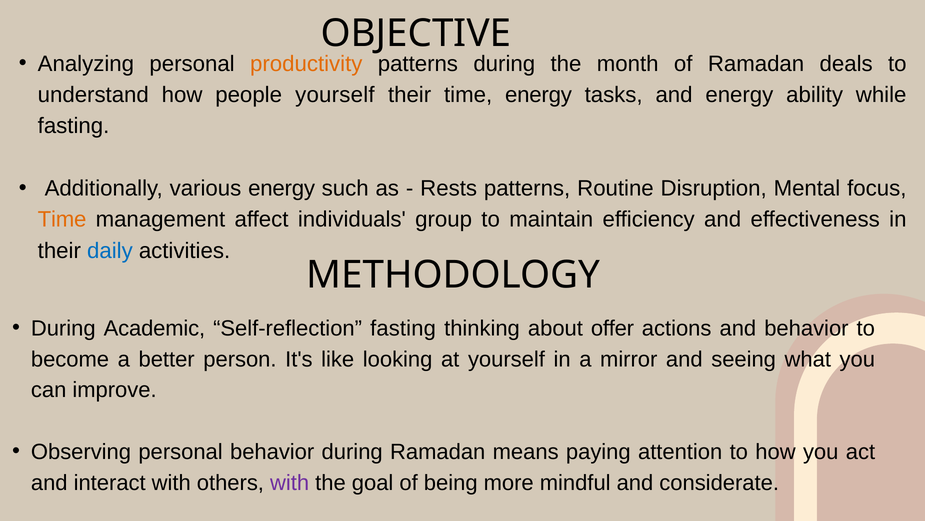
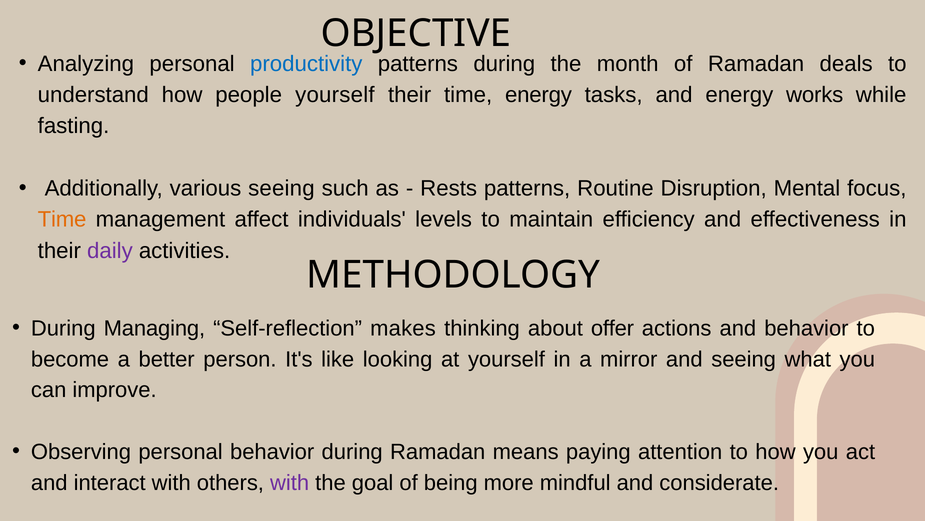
productivity colour: orange -> blue
ability: ability -> works
various energy: energy -> seeing
group: group -> levels
daily colour: blue -> purple
Academic: Academic -> Managing
Self-reflection fasting: fasting -> makes
